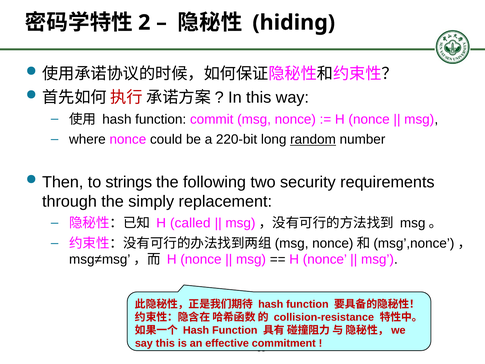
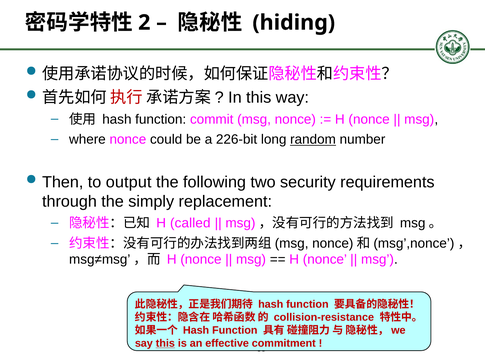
220-bit: 220-bit -> 226-bit
strings: strings -> output
this at (165, 343) underline: none -> present
